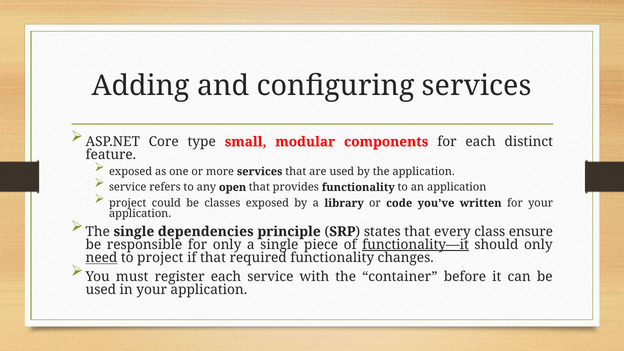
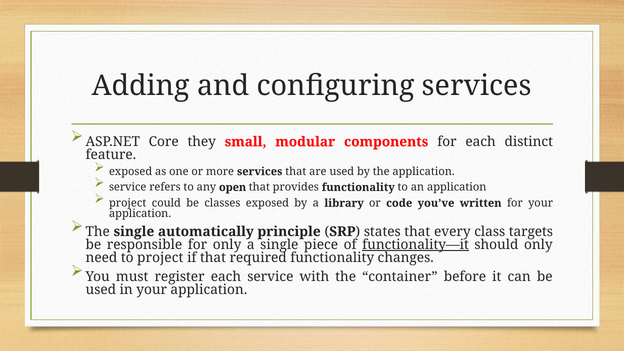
type: type -> they
dependencies: dependencies -> automatically
ensure: ensure -> targets
need underline: present -> none
